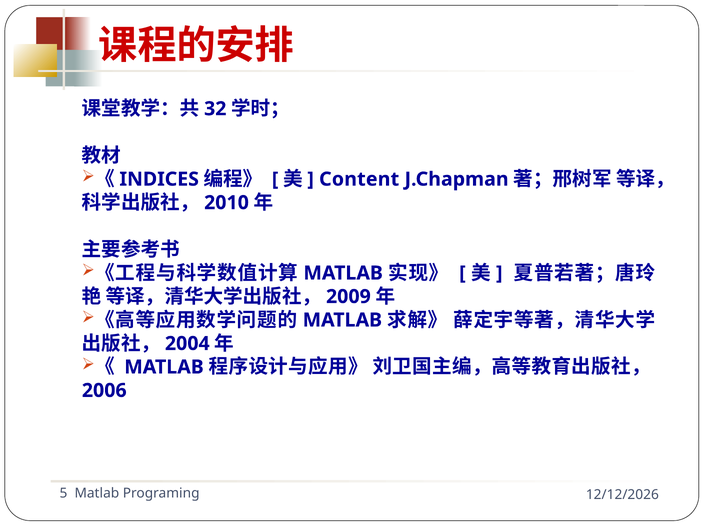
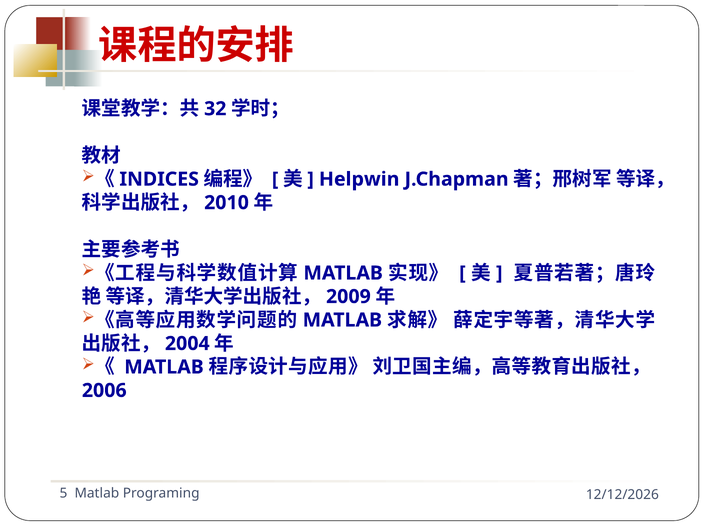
Content: Content -> Helpwin
